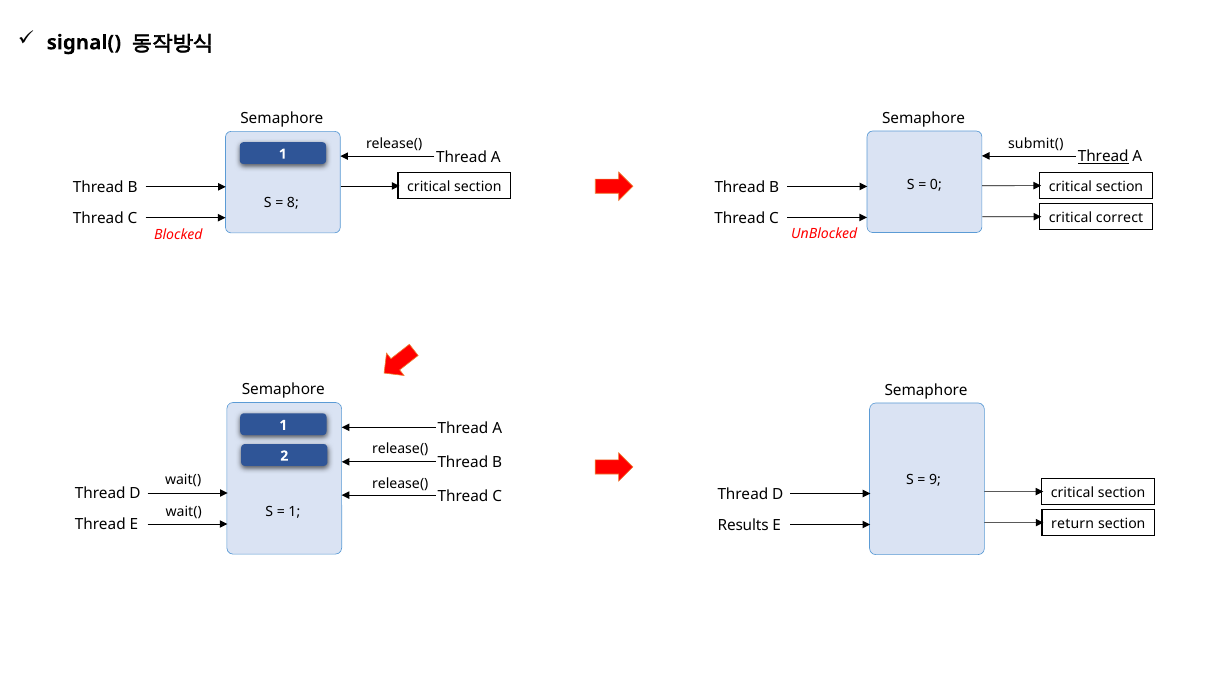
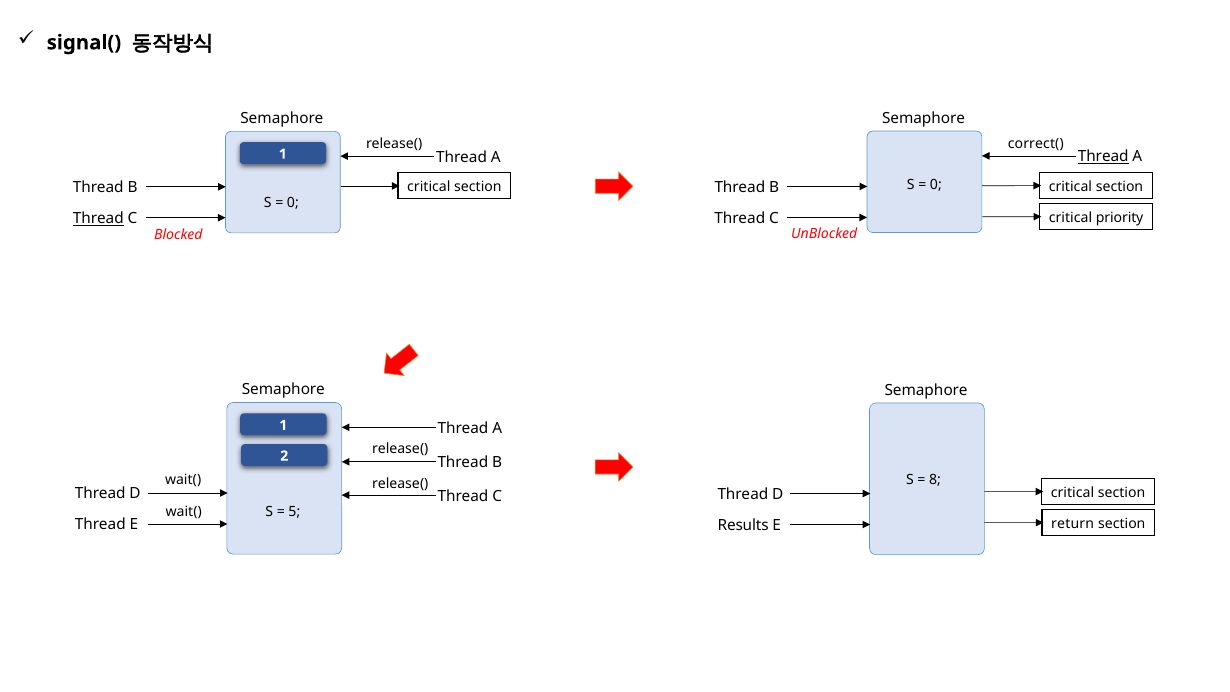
submit(: submit( -> correct(
8 at (293, 203): 8 -> 0
correct: correct -> priority
Thread at (98, 219) underline: none -> present
9: 9 -> 8
1 at (294, 512): 1 -> 5
